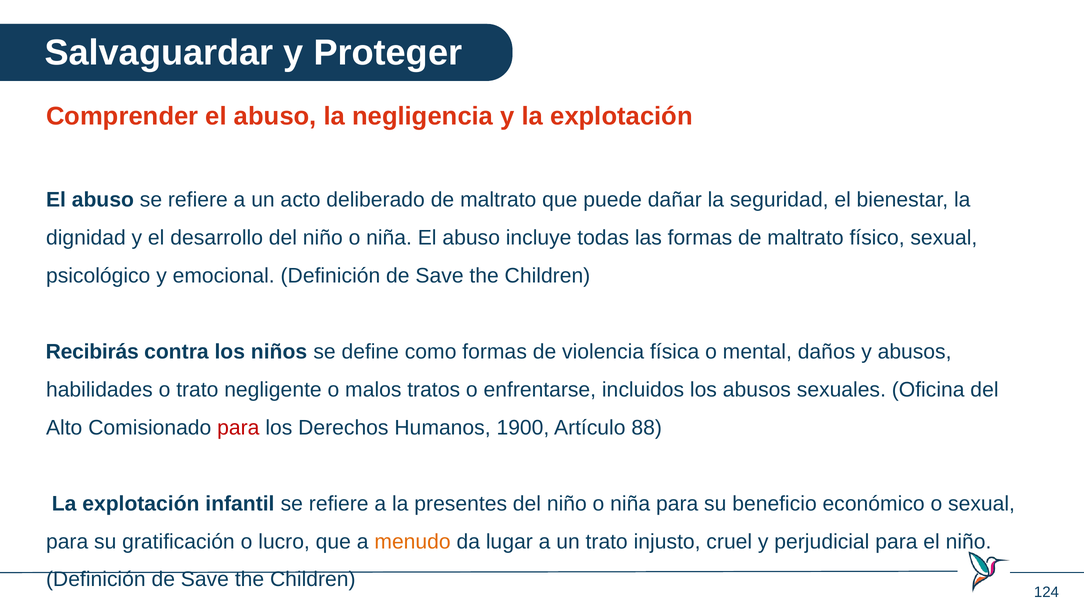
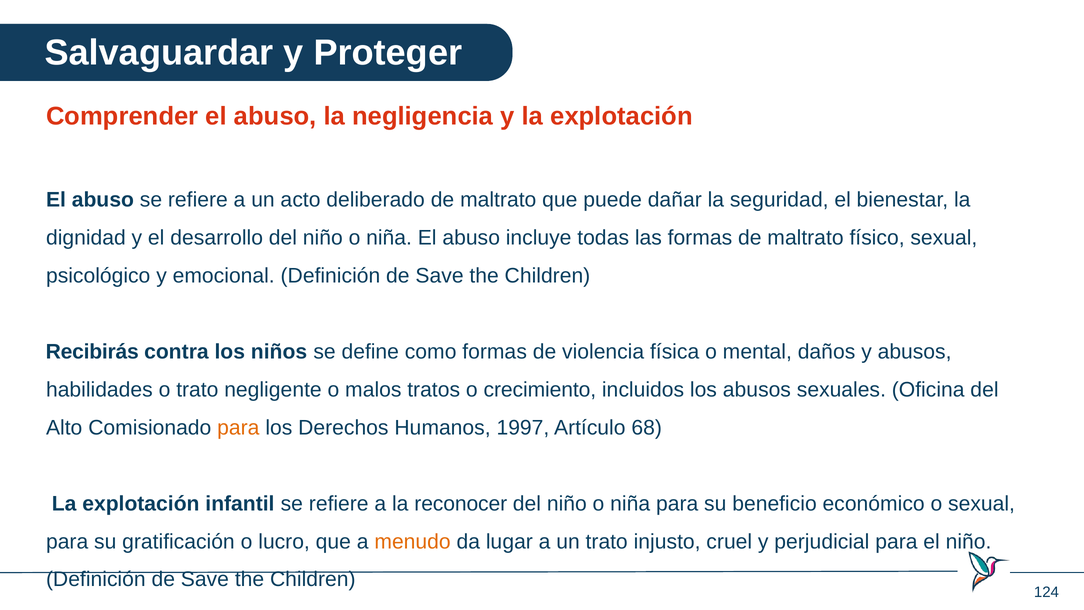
enfrentarse: enfrentarse -> crecimiento
para at (238, 428) colour: red -> orange
1900: 1900 -> 1997
88: 88 -> 68
presentes: presentes -> reconocer
